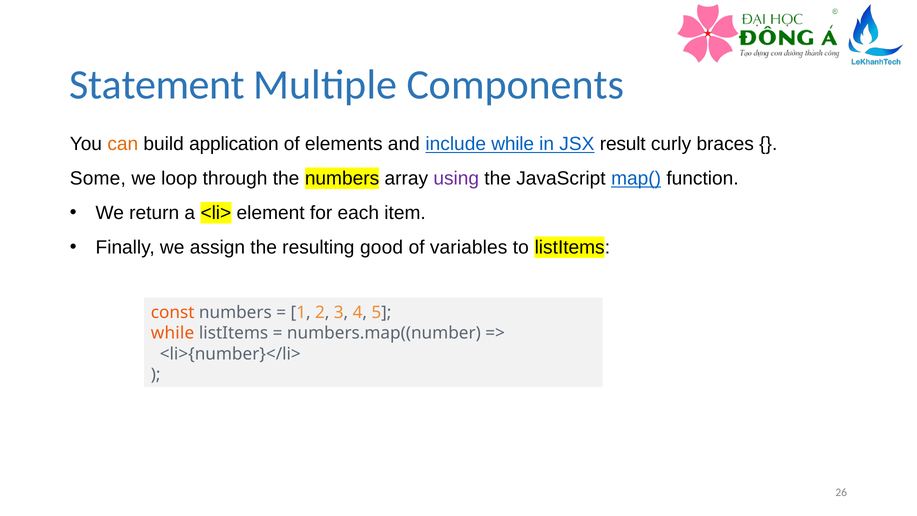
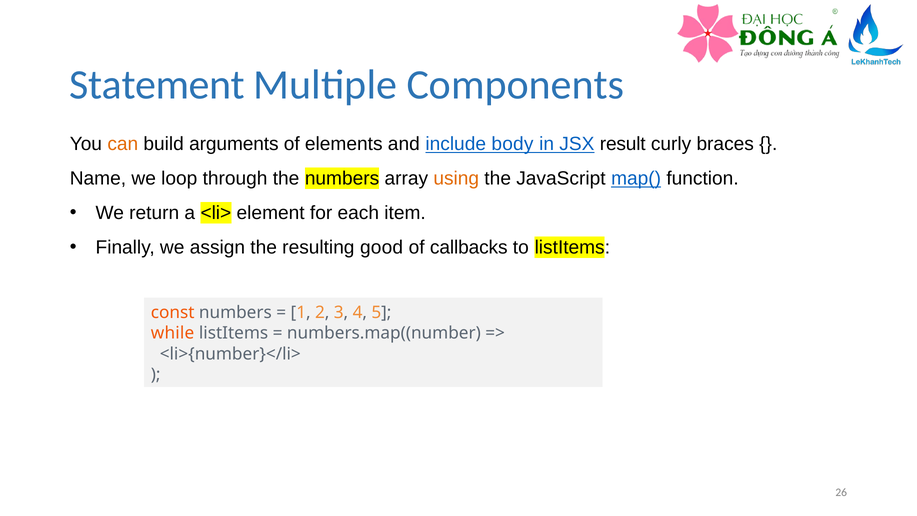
application: application -> arguments
include while: while -> body
Some: Some -> Name
using colour: purple -> orange
variables: variables -> callbacks
